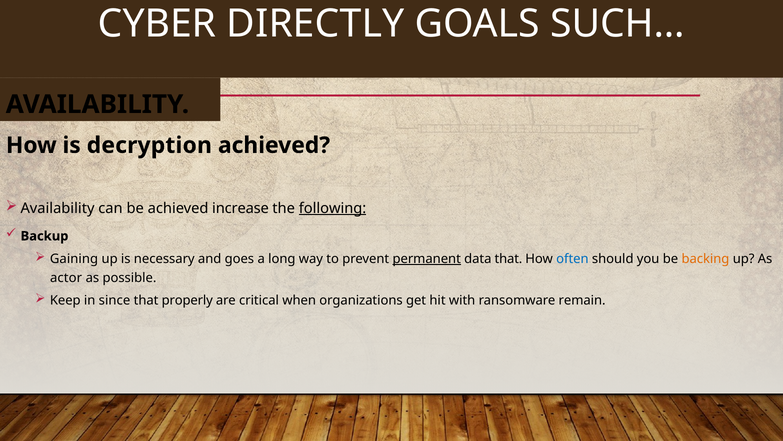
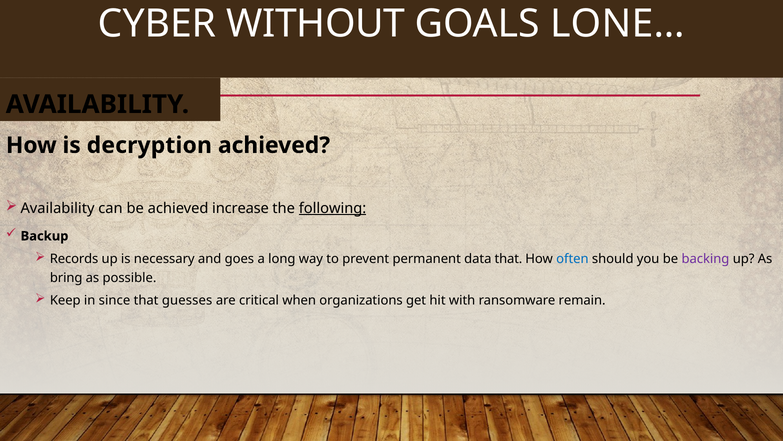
DIRECTLY: DIRECTLY -> WITHOUT
SUCH…: SUCH… -> LONE…
Gaining: Gaining -> Records
permanent underline: present -> none
backing colour: orange -> purple
actor: actor -> bring
properly: properly -> guesses
